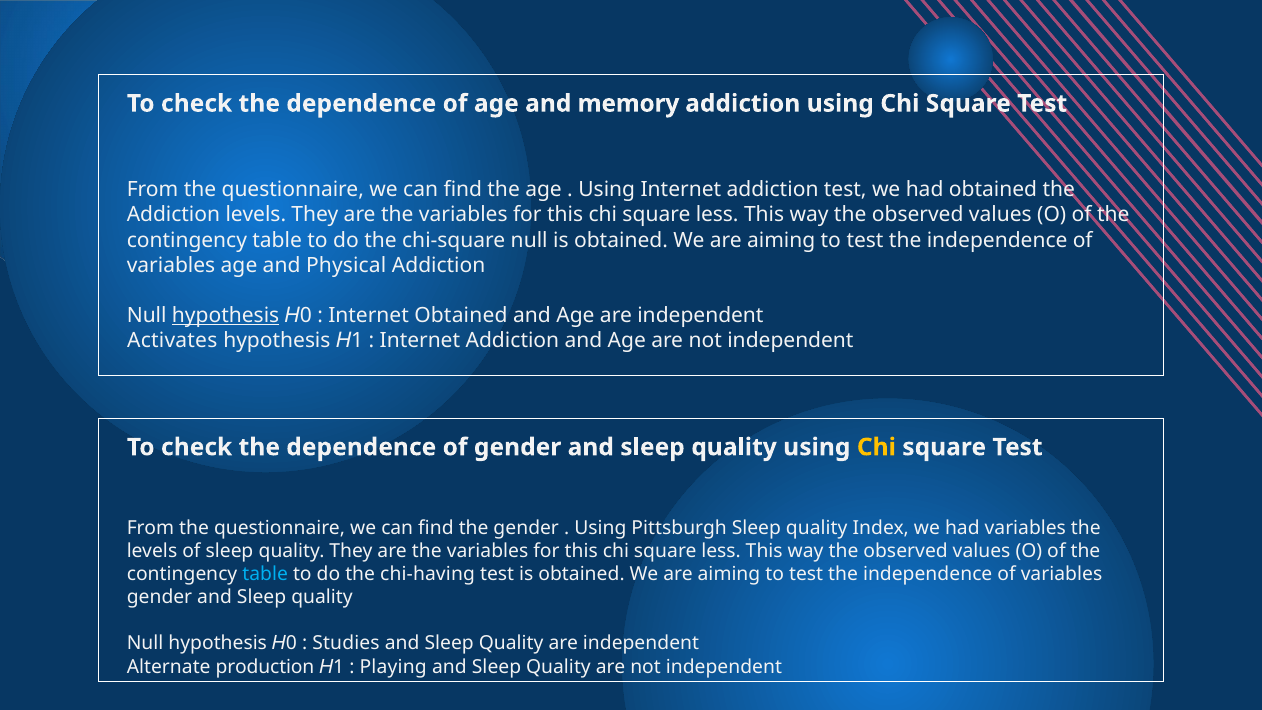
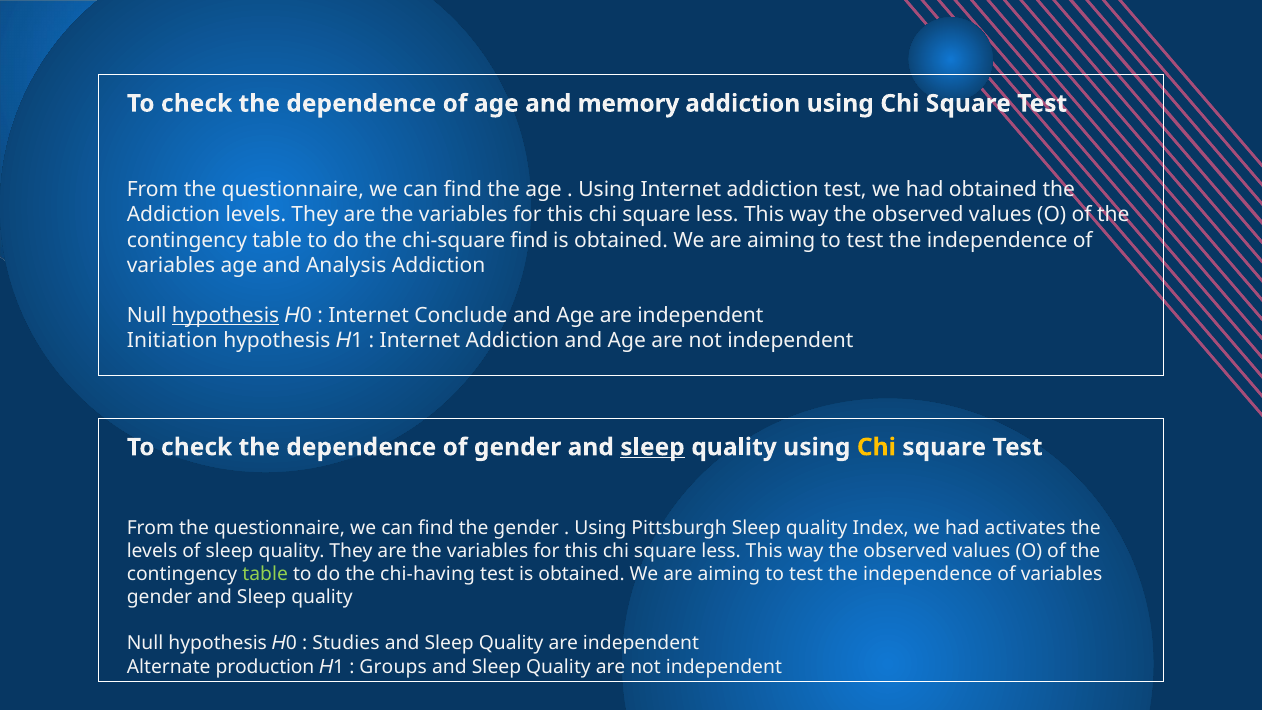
chi-square null: null -> find
Physical: Physical -> Analysis
Internet Obtained: Obtained -> Conclude
Activates: Activates -> Initiation
sleep at (653, 447) underline: none -> present
had variables: variables -> activates
table at (265, 574) colour: light blue -> light green
Playing: Playing -> Groups
